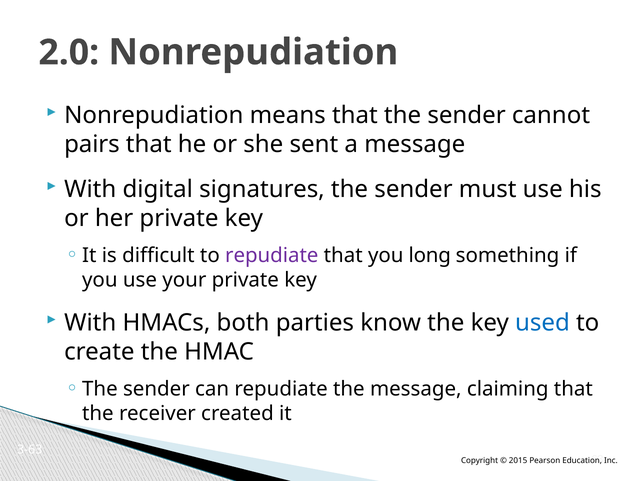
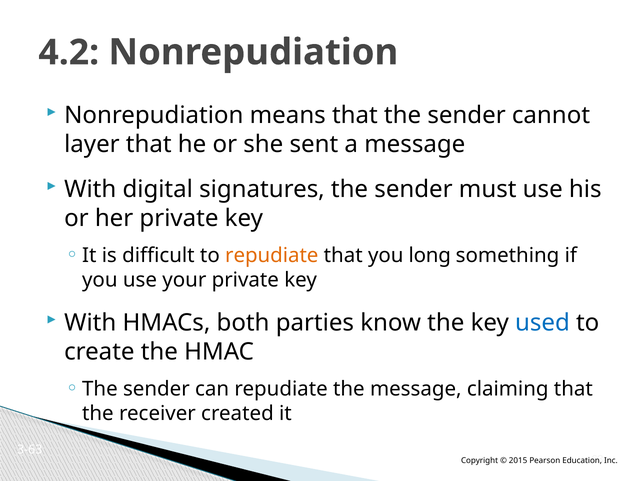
2.0: 2.0 -> 4.2
pairs: pairs -> layer
repudiate at (272, 256) colour: purple -> orange
